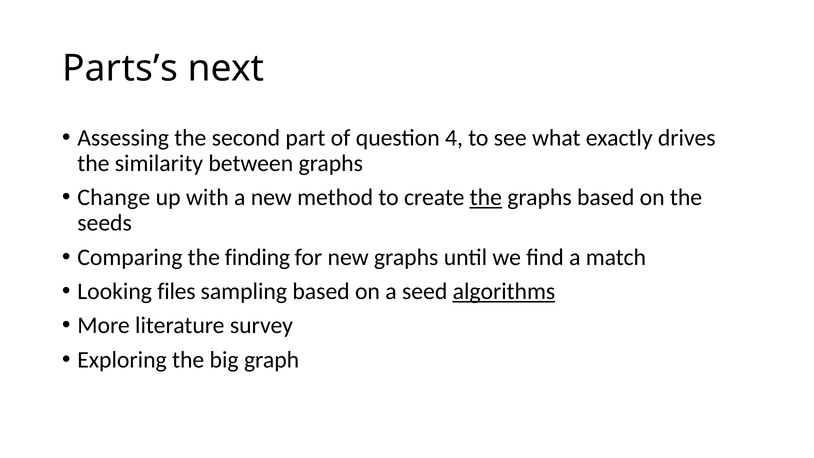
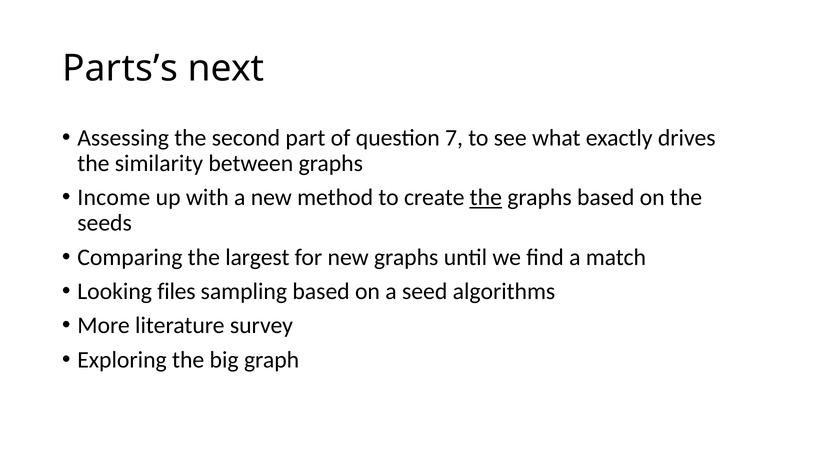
4: 4 -> 7
Change: Change -> Income
finding: finding -> largest
algorithms underline: present -> none
